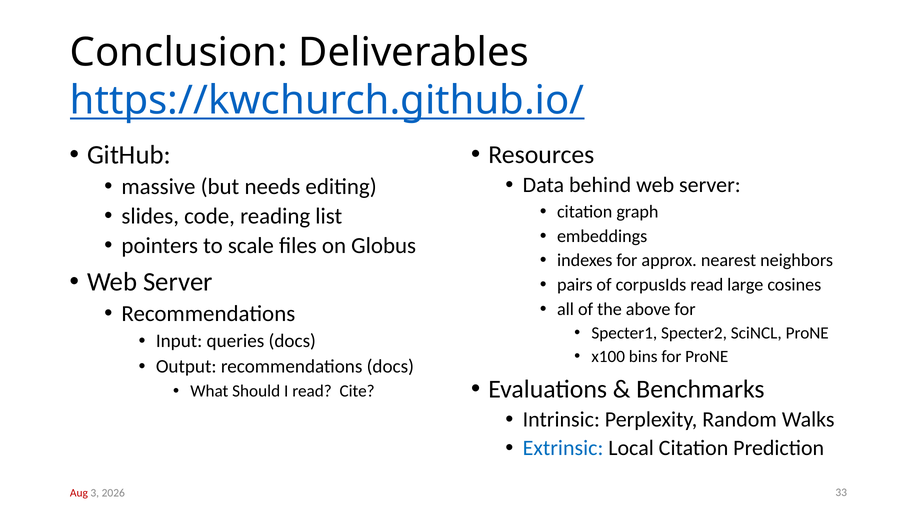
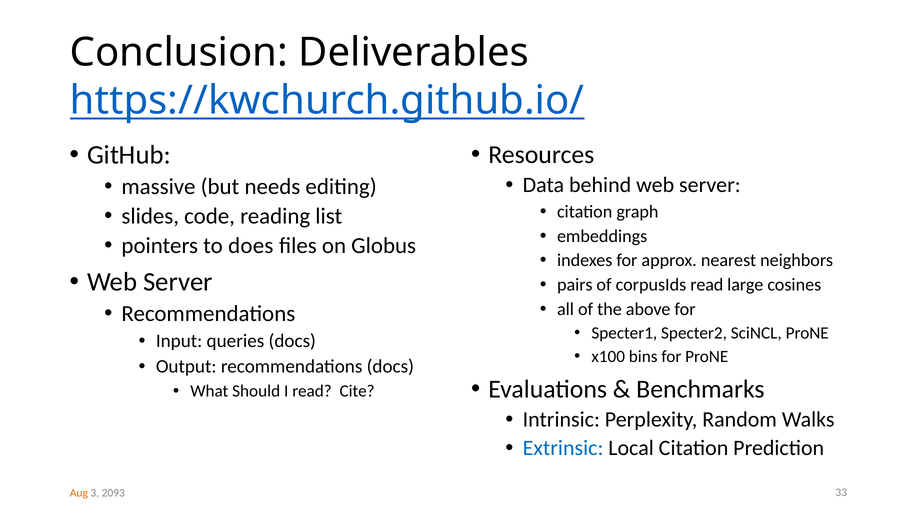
scale: scale -> does
Aug colour: red -> orange
2026: 2026 -> 2093
